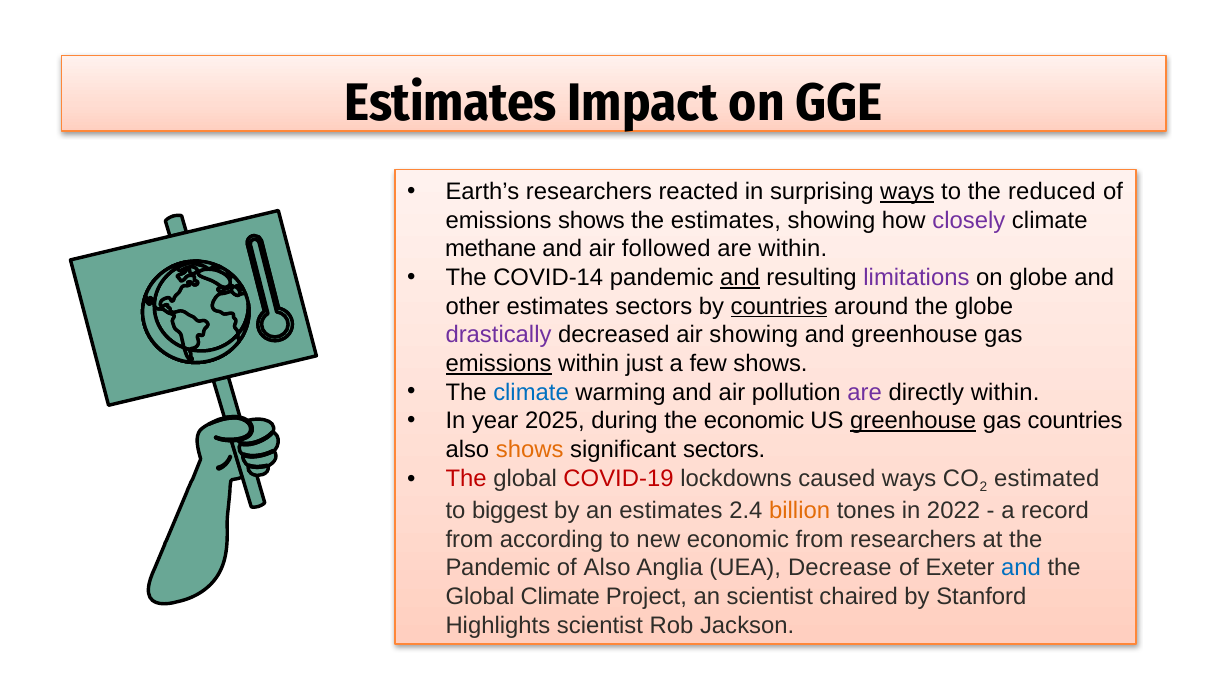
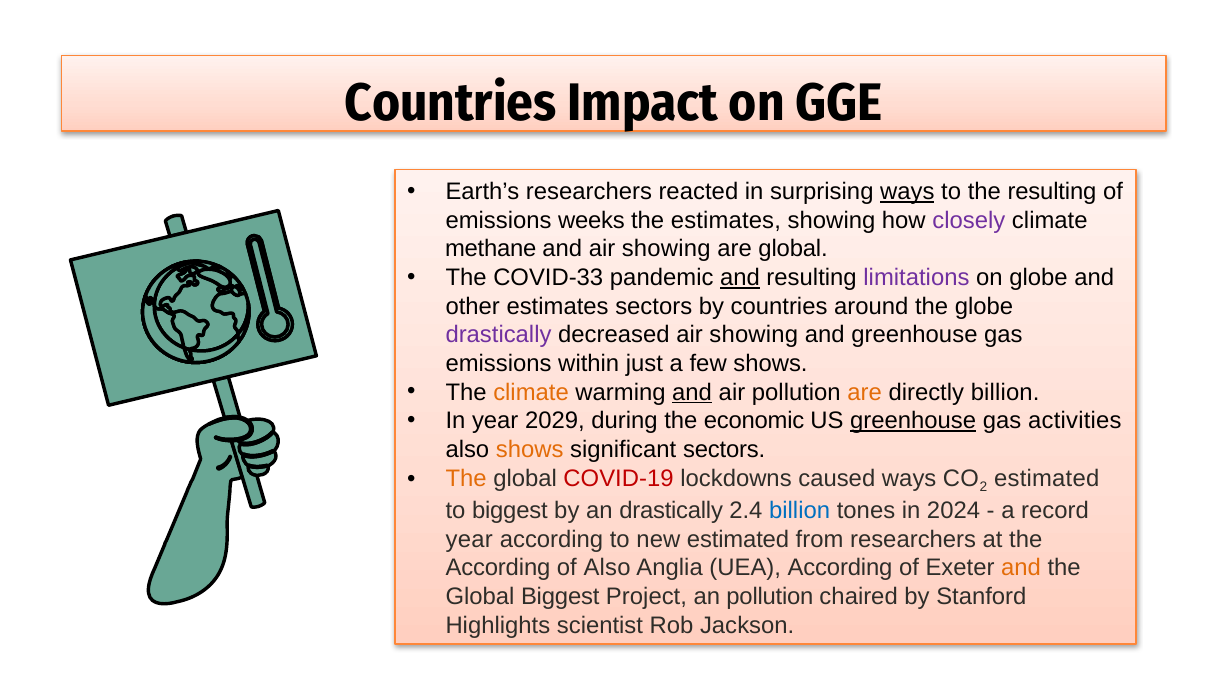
Estimates at (451, 103): Estimates -> Countries
the reduced: reduced -> resulting
emissions shows: shows -> weeks
and air followed: followed -> showing
are within: within -> global
COVID-14: COVID-14 -> COVID-33
countries at (779, 306) underline: present -> none
emissions at (499, 363) underline: present -> none
climate at (531, 392) colour: blue -> orange
and at (692, 392) underline: none -> present
are at (865, 392) colour: purple -> orange
directly within: within -> billion
2025: 2025 -> 2029
gas countries: countries -> activities
The at (466, 478) colour: red -> orange
an estimates: estimates -> drastically
billion at (800, 510) colour: orange -> blue
2022: 2022 -> 2024
from at (469, 539): from -> year
new economic: economic -> estimated
Pandemic at (498, 568): Pandemic -> According
UEA Decrease: Decrease -> According
and at (1021, 568) colour: blue -> orange
Global Climate: Climate -> Biggest
an scientist: scientist -> pollution
